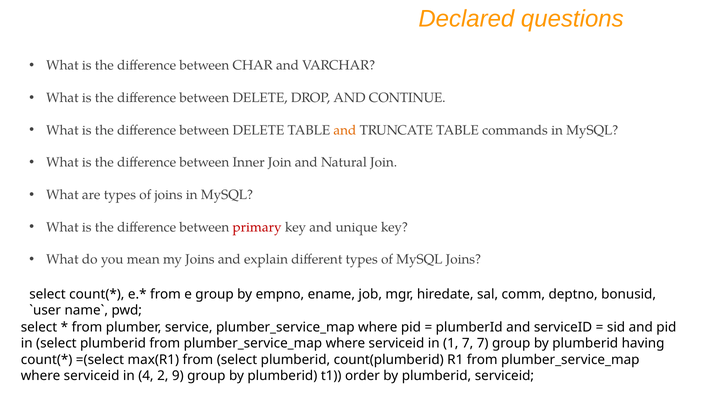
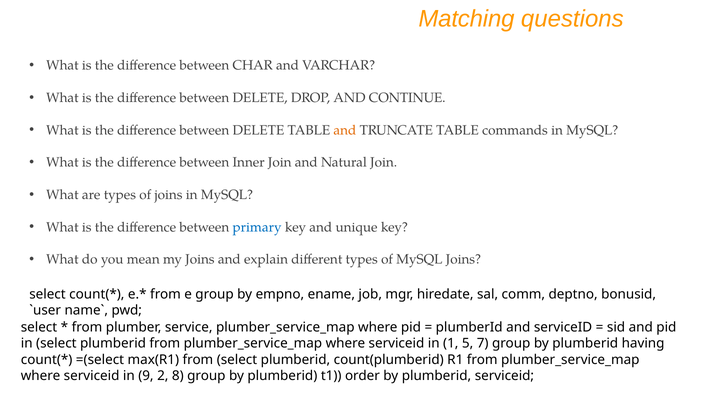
Declared: Declared -> Matching
primary colour: red -> blue
1 7: 7 -> 5
4: 4 -> 9
9: 9 -> 8
